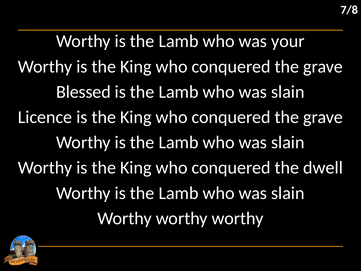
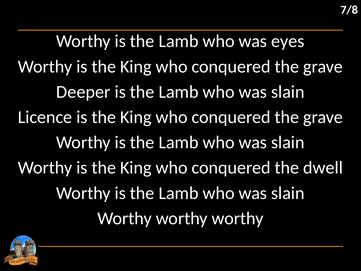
your: your -> eyes
Blessed: Blessed -> Deeper
